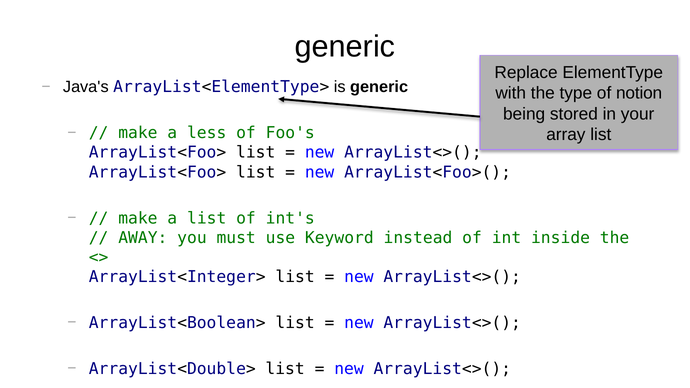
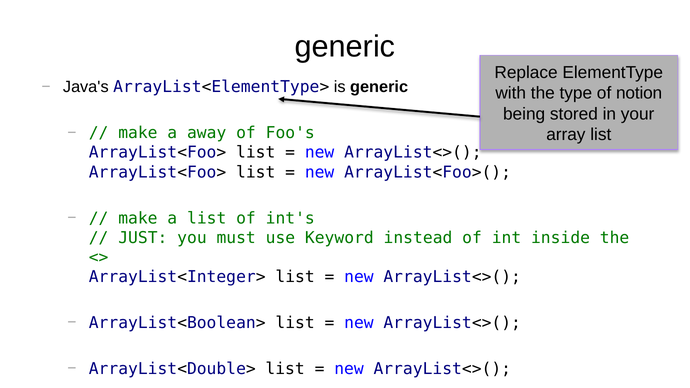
less: less -> away
AWAY: AWAY -> JUST
